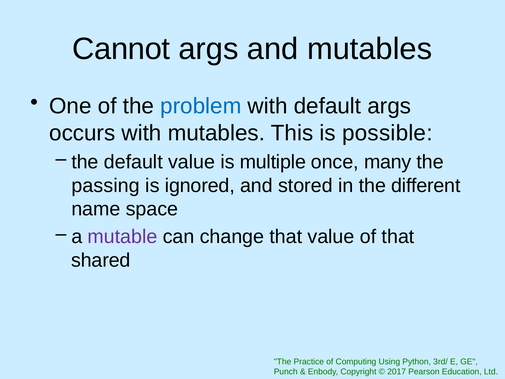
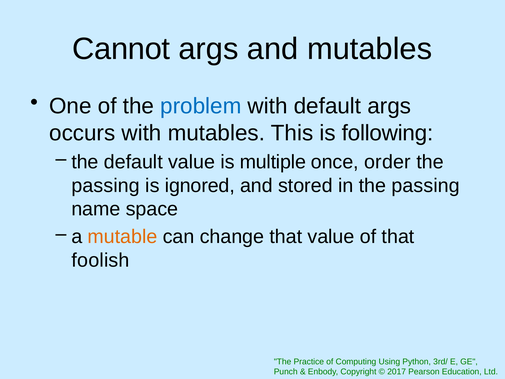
possible: possible -> following
many: many -> order
in the different: different -> passing
mutable colour: purple -> orange
shared: shared -> foolish
